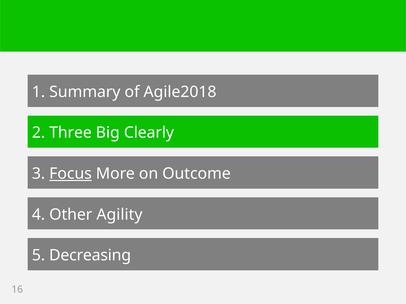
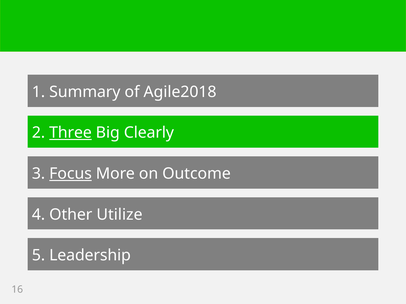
Three underline: none -> present
Agility: Agility -> Utilize
Decreasing: Decreasing -> Leadership
